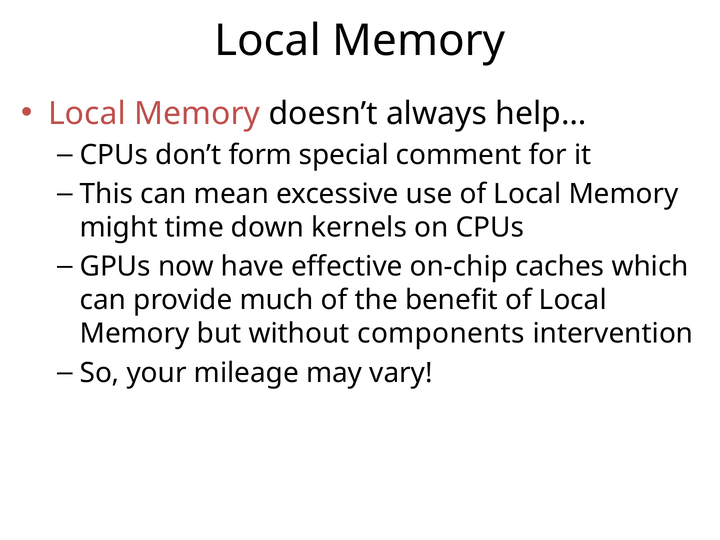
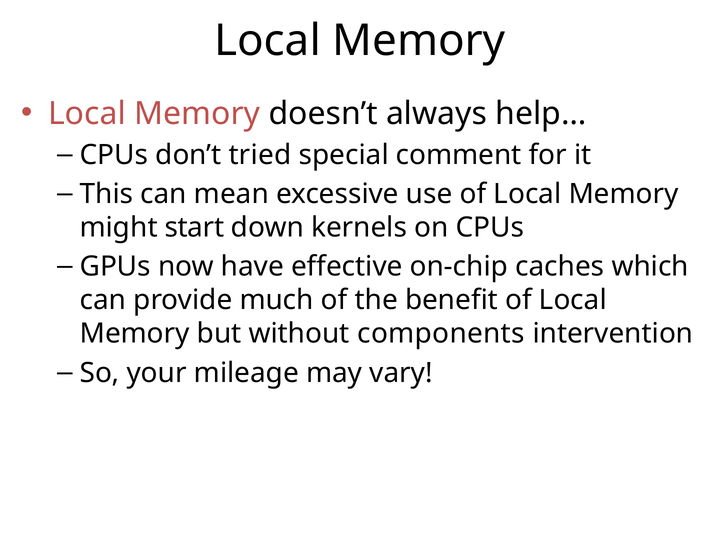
form: form -> tried
time: time -> start
